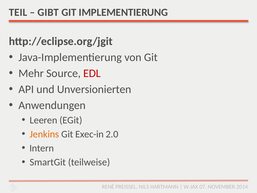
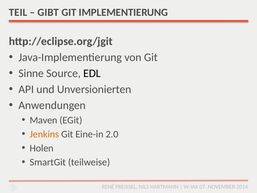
Mehr: Mehr -> Sinne
EDL colour: red -> black
Leeren: Leeren -> Maven
Exec-in: Exec-in -> Eine-in
Intern: Intern -> Holen
